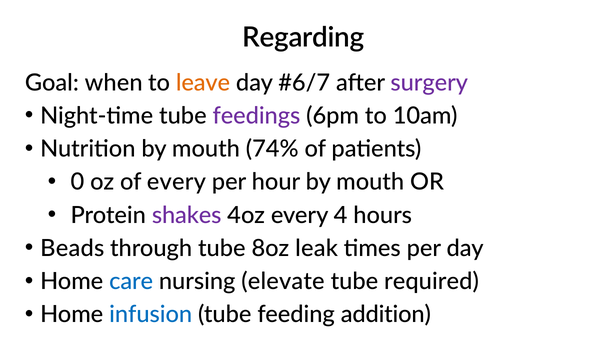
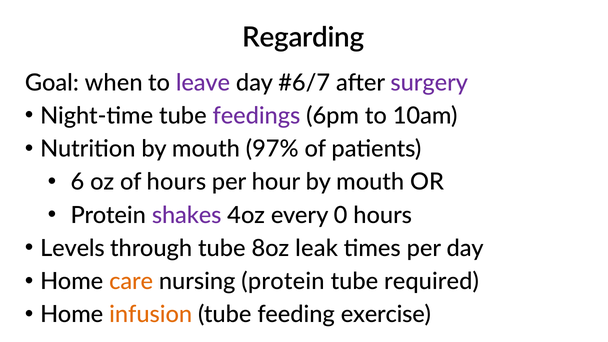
leave colour: orange -> purple
74%: 74% -> 97%
0: 0 -> 6
of every: every -> hours
4: 4 -> 0
Beads: Beads -> Levels
care colour: blue -> orange
nursing elevate: elevate -> protein
infusion colour: blue -> orange
addition: addition -> exercise
